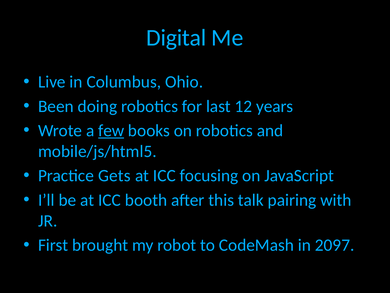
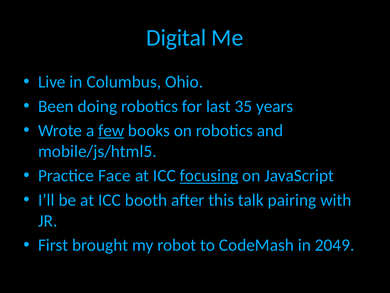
12: 12 -> 35
Gets: Gets -> Face
focusing underline: none -> present
2097: 2097 -> 2049
